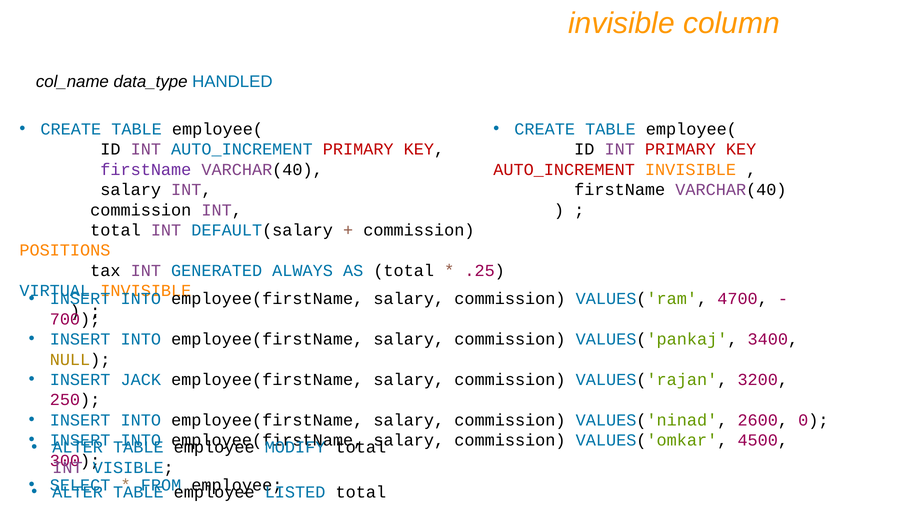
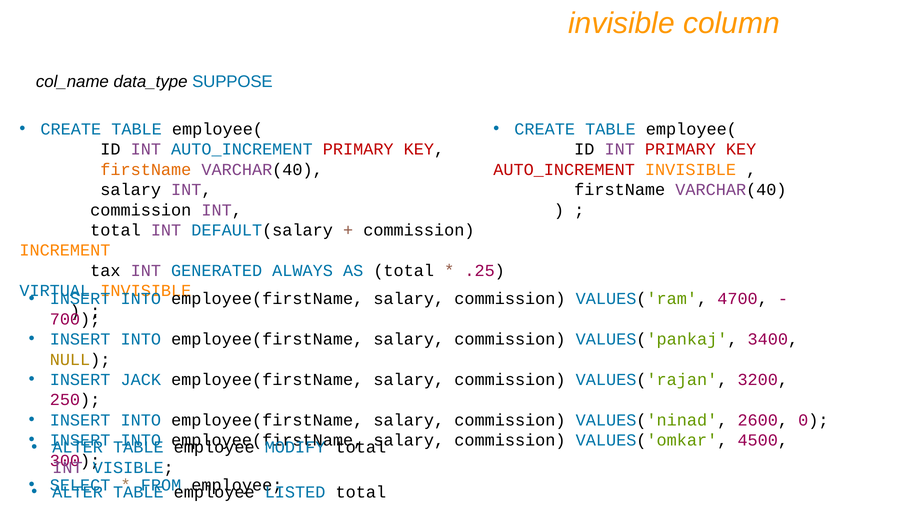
HANDLED: HANDLED -> SUPPOSE
firstName at (146, 170) colour: purple -> orange
POSITIONS: POSITIONS -> INCREMENT
